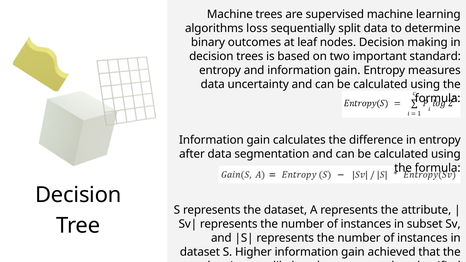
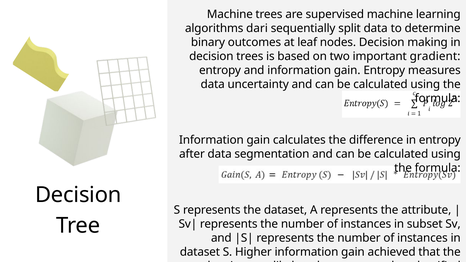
loss: loss -> dari
standard: standard -> gradient
